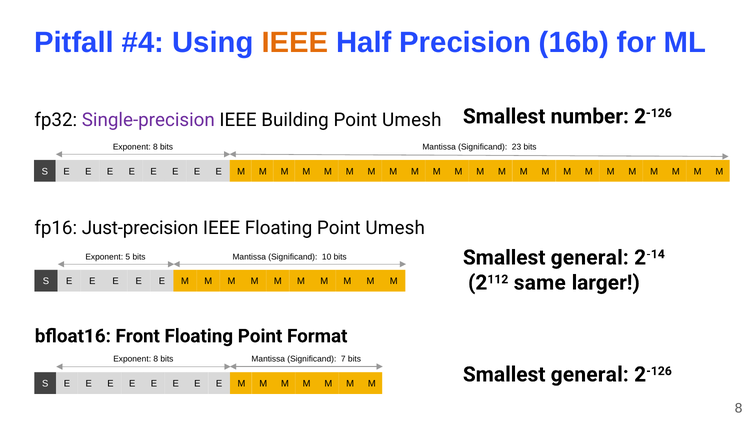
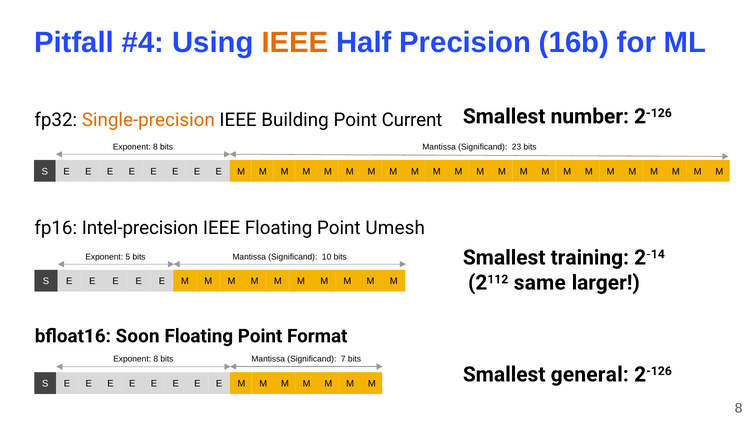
Single-precision colour: purple -> orange
Umesh at (412, 120): Umesh -> Current
Just-precision: Just-precision -> Intel-precision
general at (590, 257): general -> training
Front: Front -> Soon
